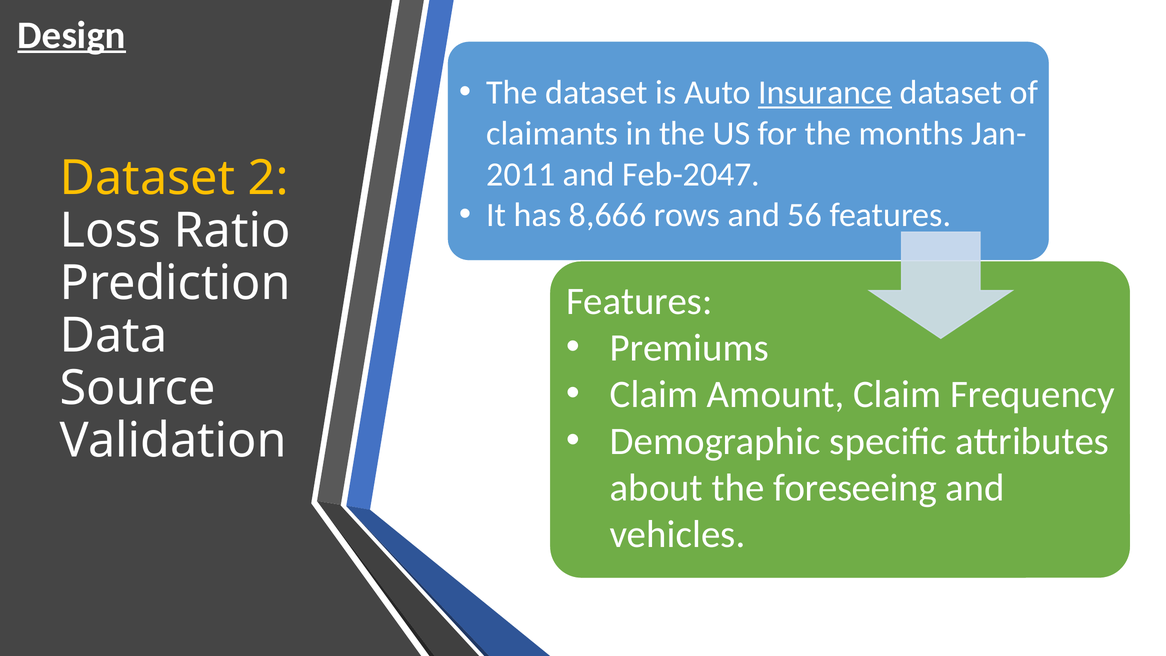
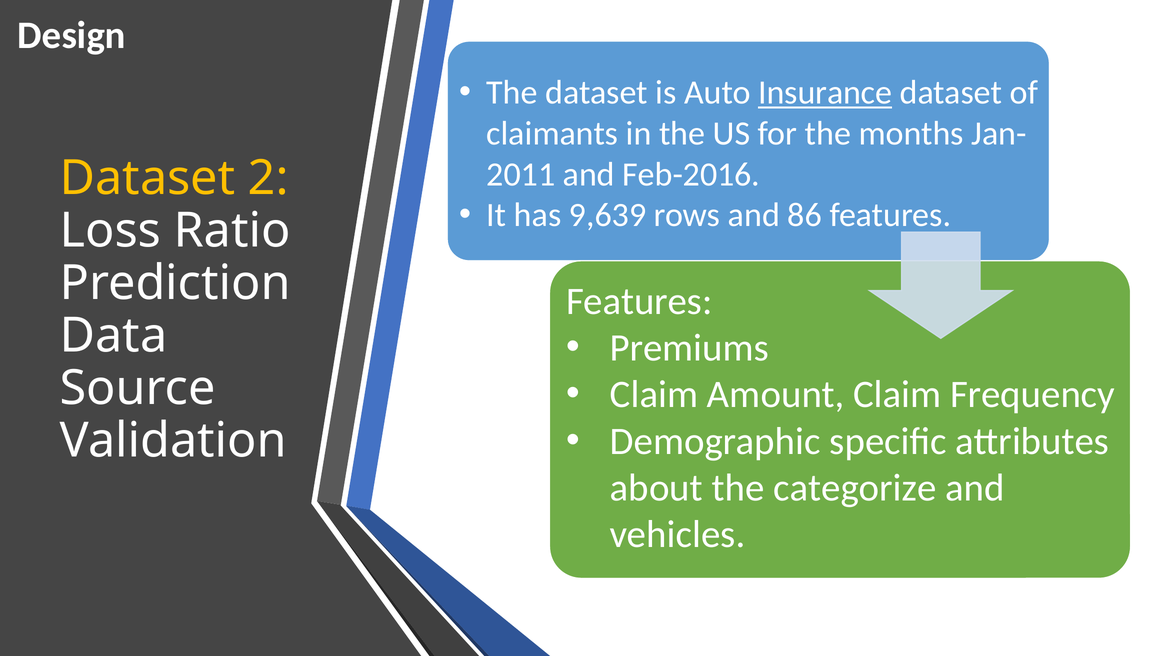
Design underline: present -> none
Feb-2047: Feb-2047 -> Feb-2016
8,666: 8,666 -> 9,639
56: 56 -> 86
foreseeing: foreseeing -> categorize
